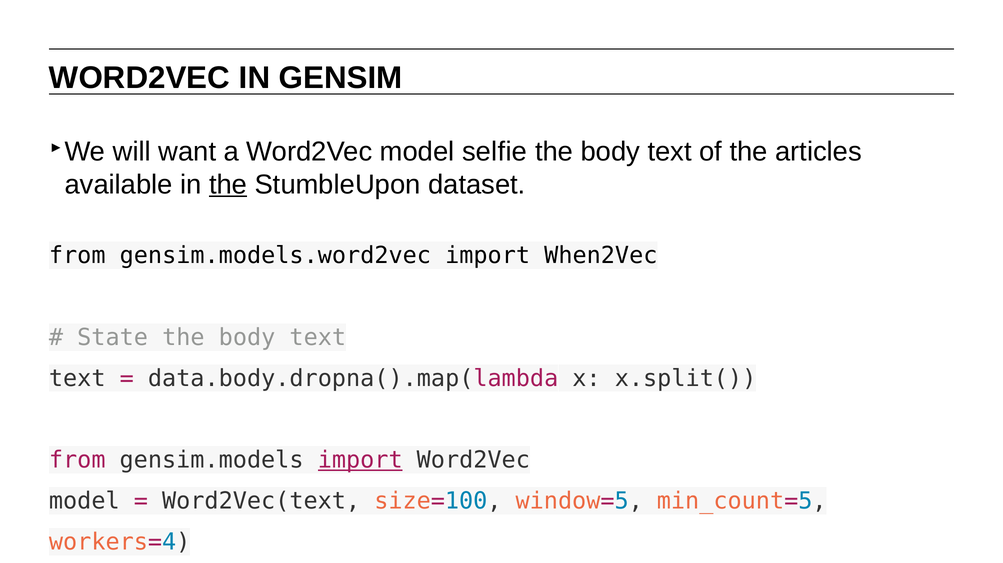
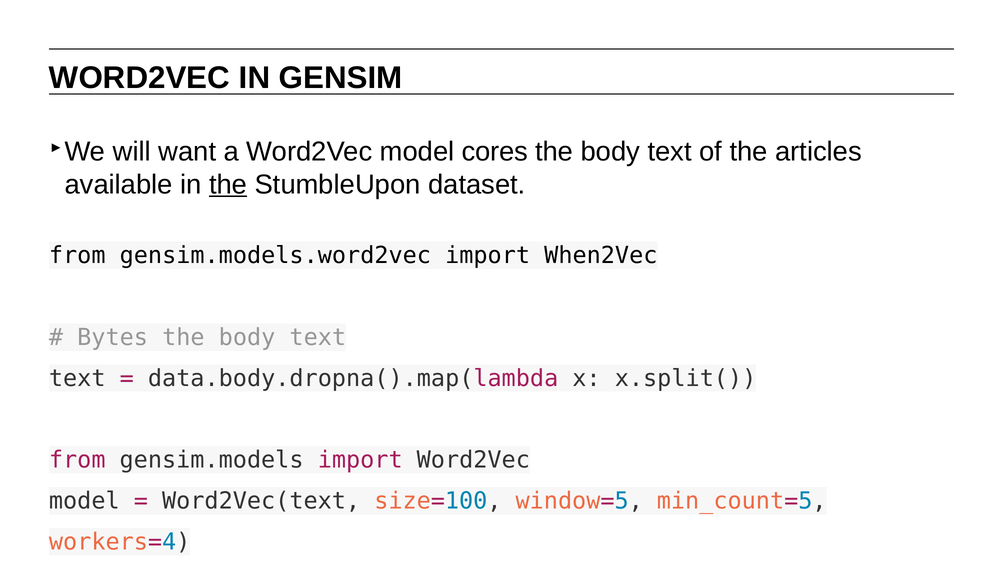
selfie: selfie -> cores
State: State -> Bytes
import at (360, 460) underline: present -> none
